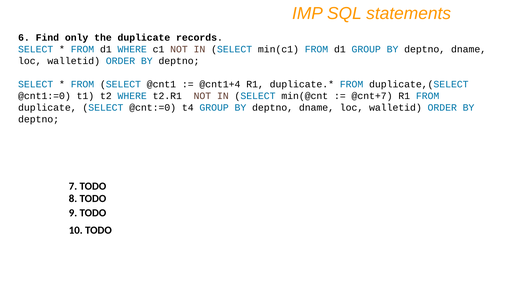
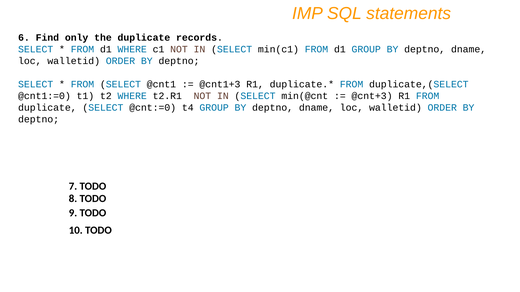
@cnt1+4: @cnt1+4 -> @cnt1+3
@cnt+7: @cnt+7 -> @cnt+3
